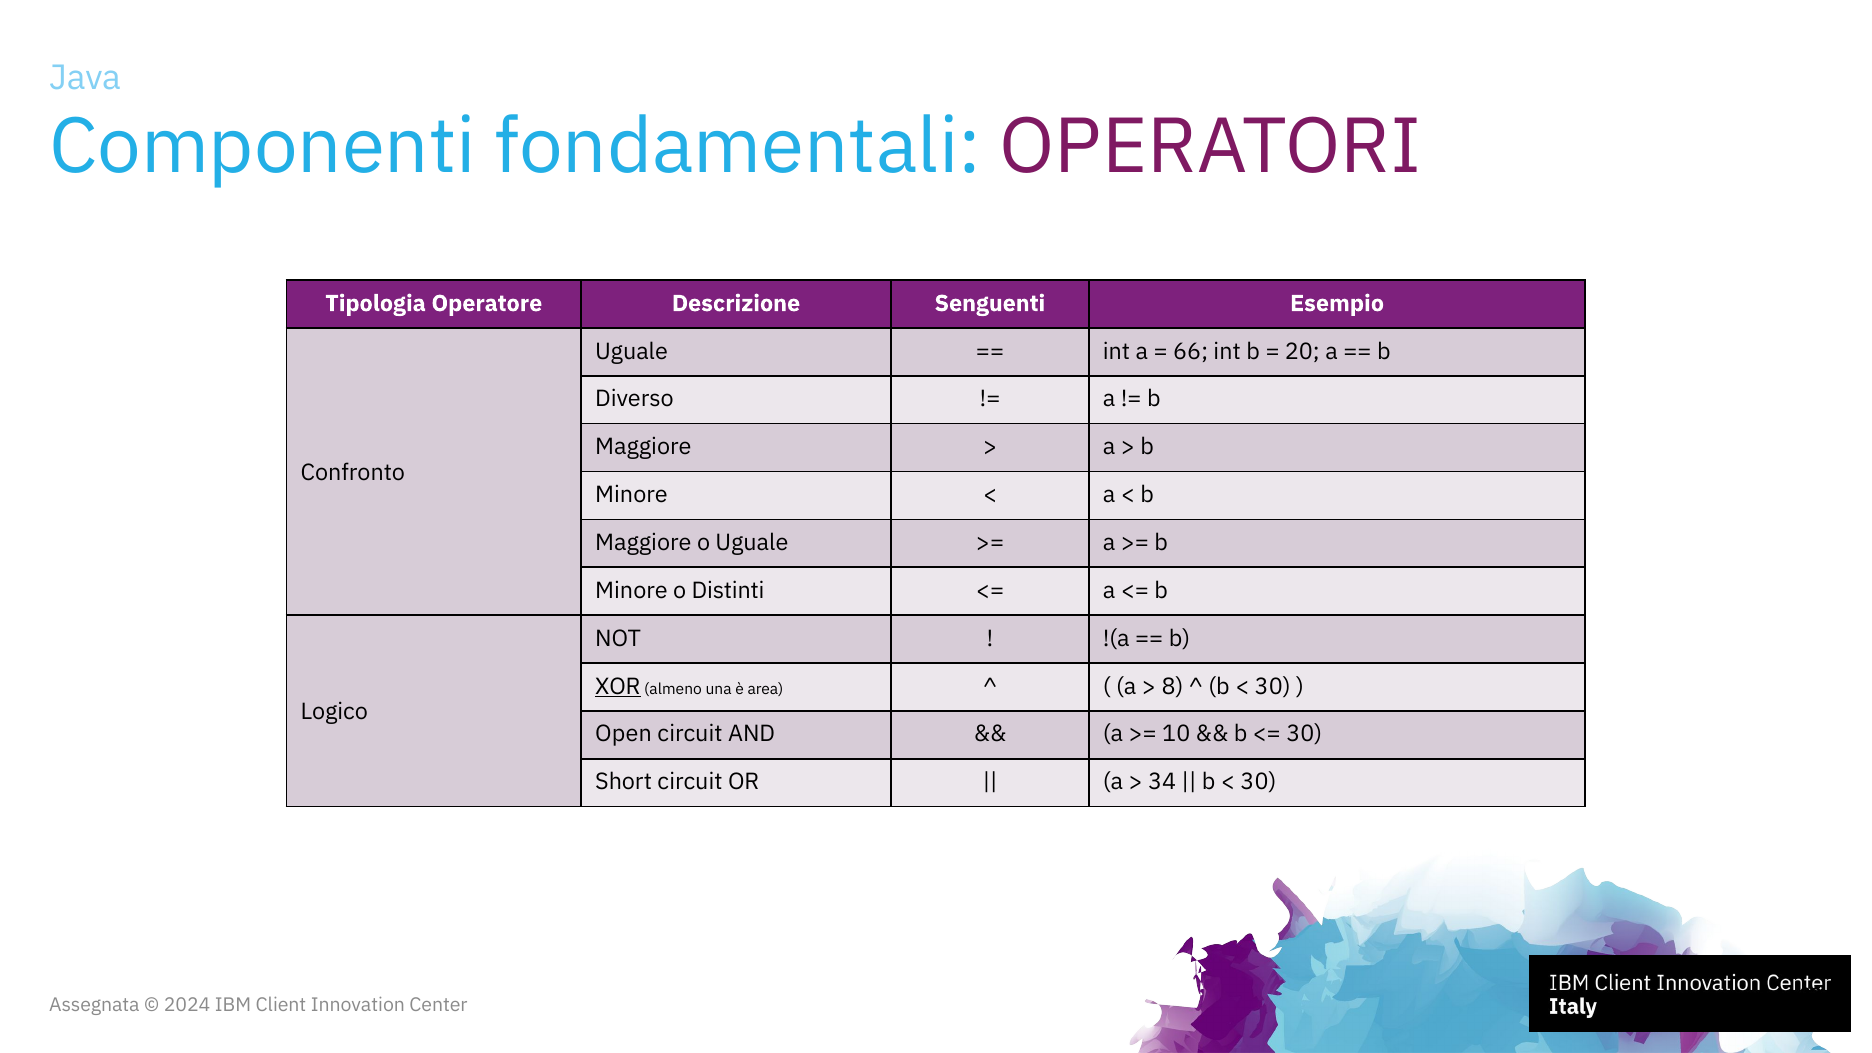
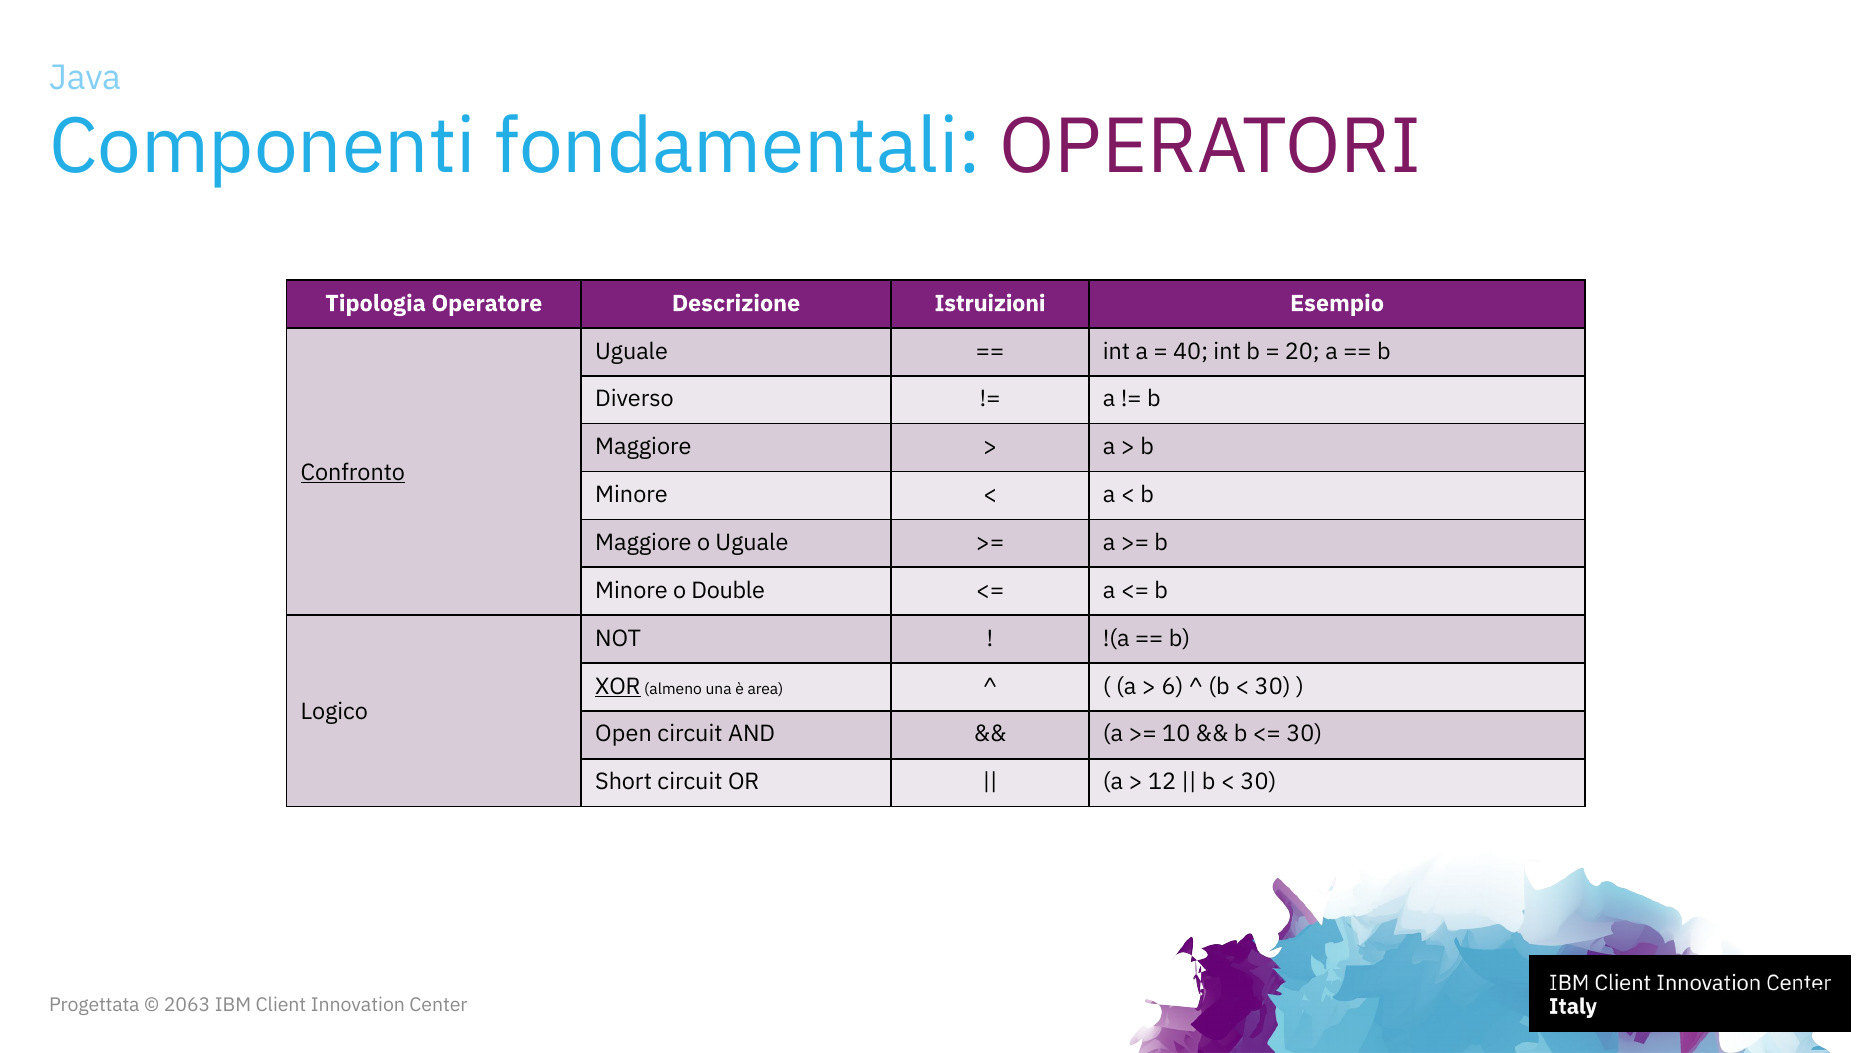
Senguenti: Senguenti -> Istruizioni
66: 66 -> 40
Confronto underline: none -> present
Distinti: Distinti -> Double
8: 8 -> 6
34: 34 -> 12
Assegnata: Assegnata -> Progettata
2024: 2024 -> 2063
